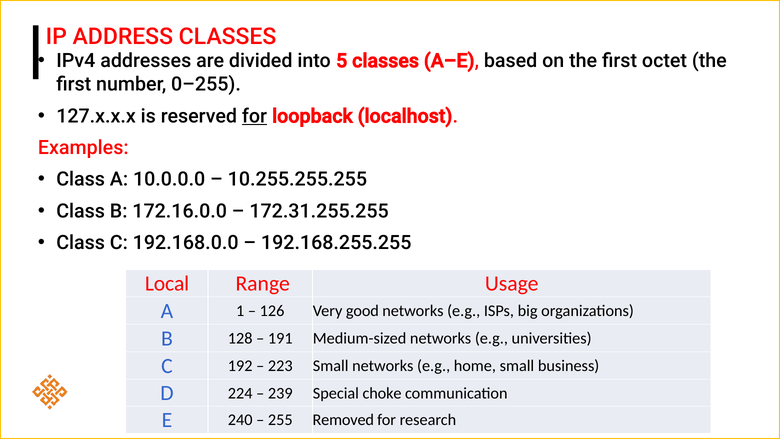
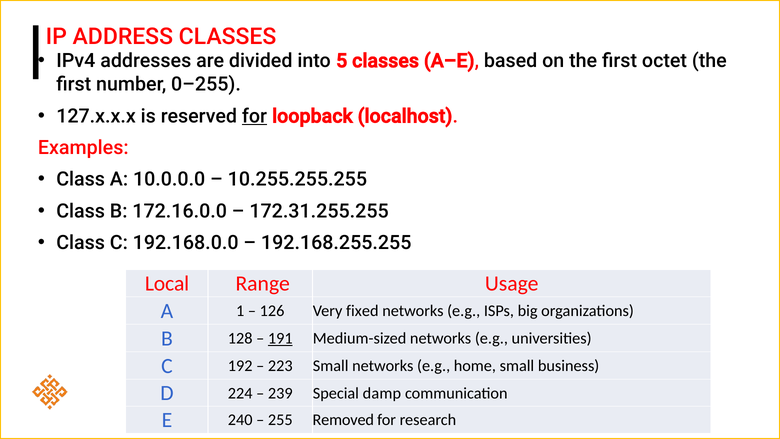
good: good -> fixed
191 underline: none -> present
choke: choke -> damp
